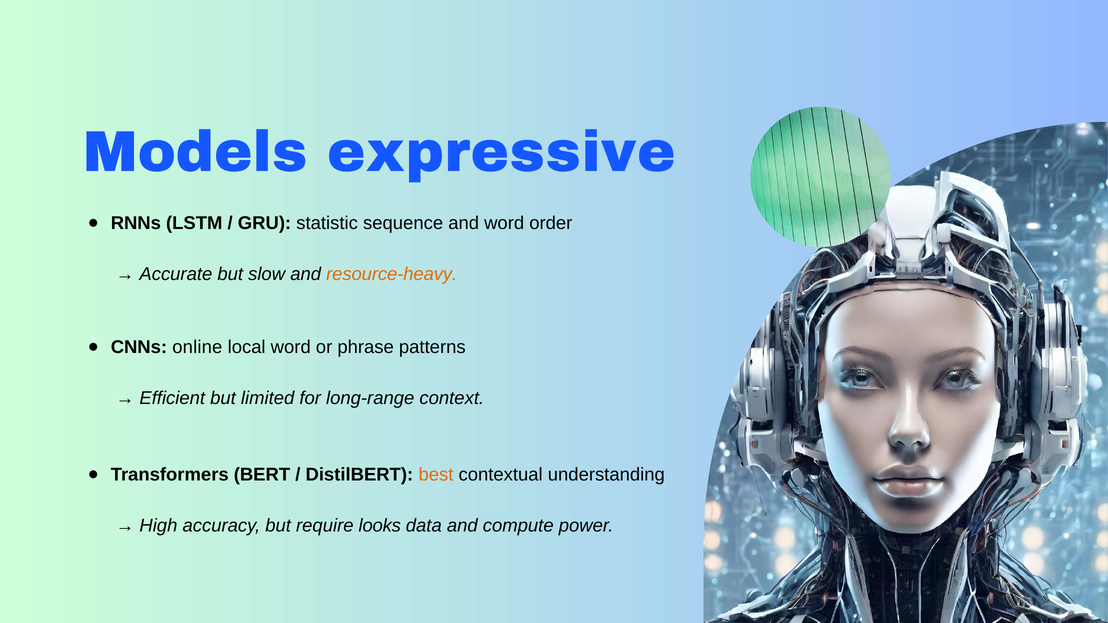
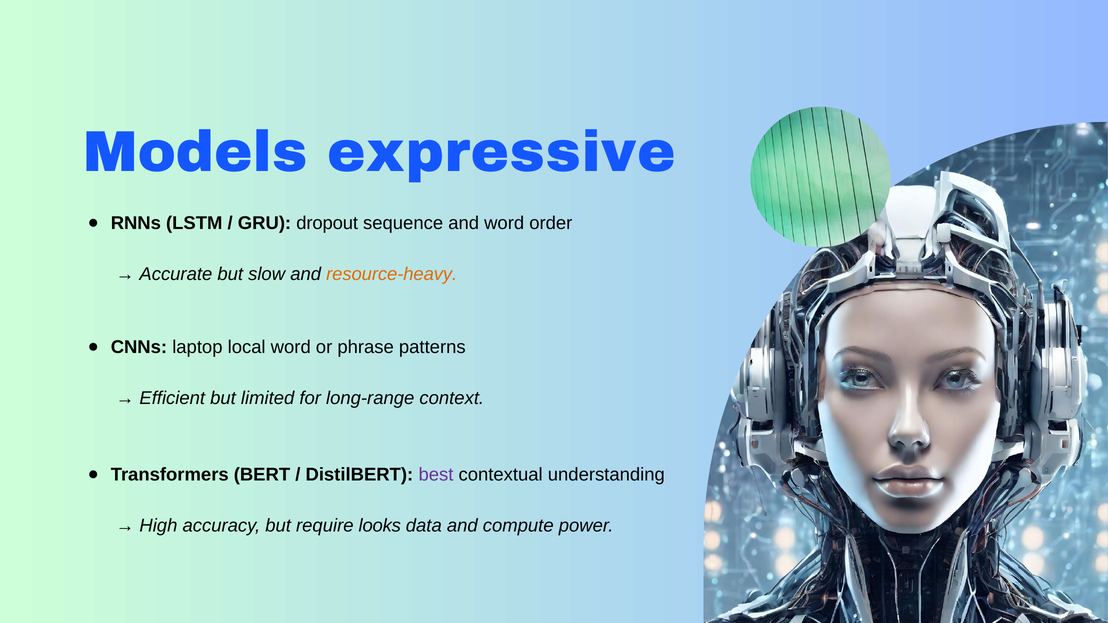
statistic: statistic -> dropout
online: online -> laptop
best colour: orange -> purple
